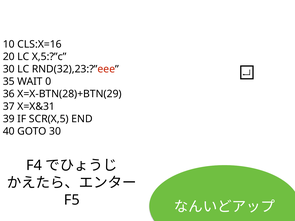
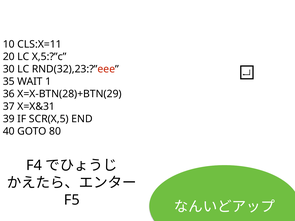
CLS:X=16: CLS:X=16 -> CLS:X=11
0: 0 -> 1
GOTO 30: 30 -> 80
